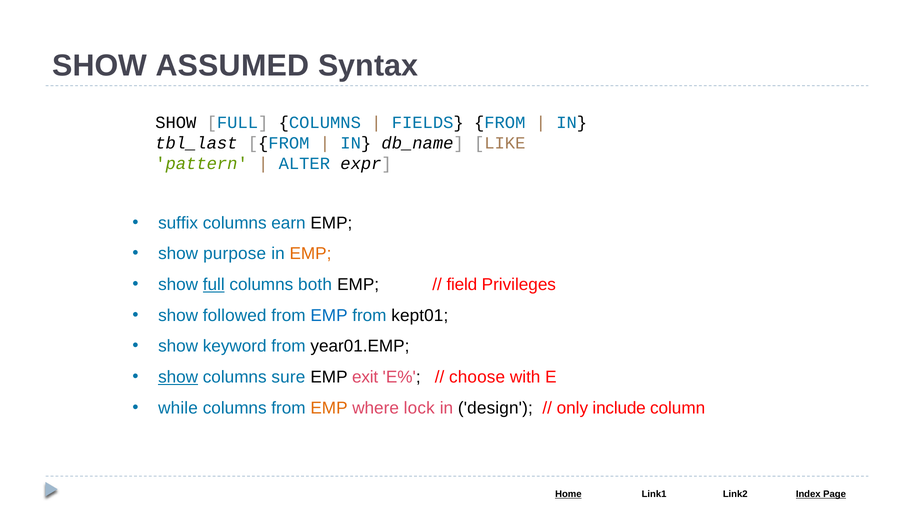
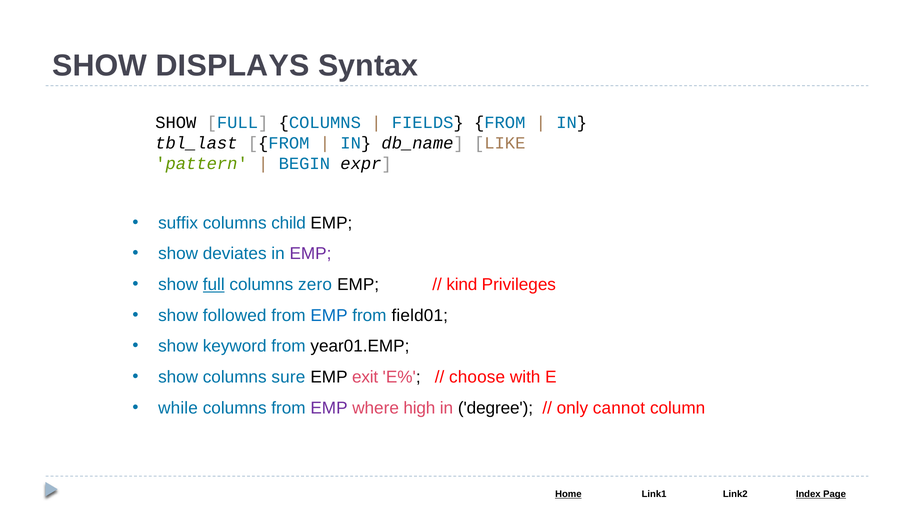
ASSUMED: ASSUMED -> DISPLAYS
ALTER: ALTER -> BEGIN
earn: earn -> child
purpose: purpose -> deviates
EMP at (310, 254) colour: orange -> purple
both: both -> zero
field: field -> kind
kept01: kept01 -> field01
show at (178, 377) underline: present -> none
EMP at (329, 408) colour: orange -> purple
lock: lock -> high
design: design -> degree
include: include -> cannot
